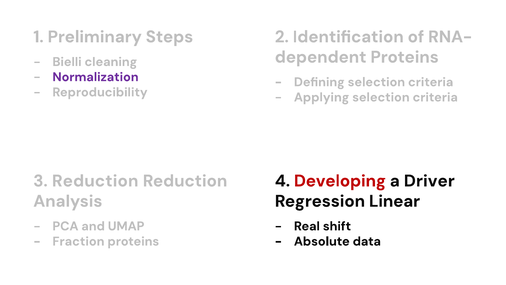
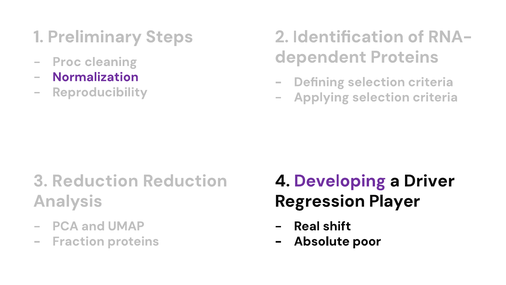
Bielli: Bielli -> Proc
Developing colour: red -> purple
Linear: Linear -> Player
data: data -> poor
